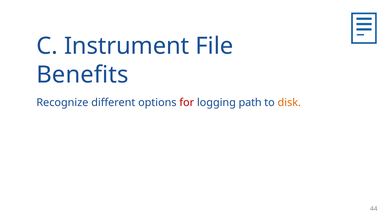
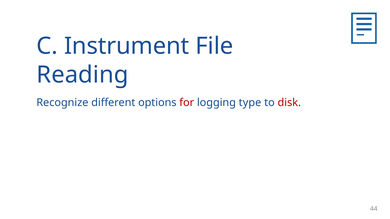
Benefits: Benefits -> Reading
path: path -> type
disk colour: orange -> red
